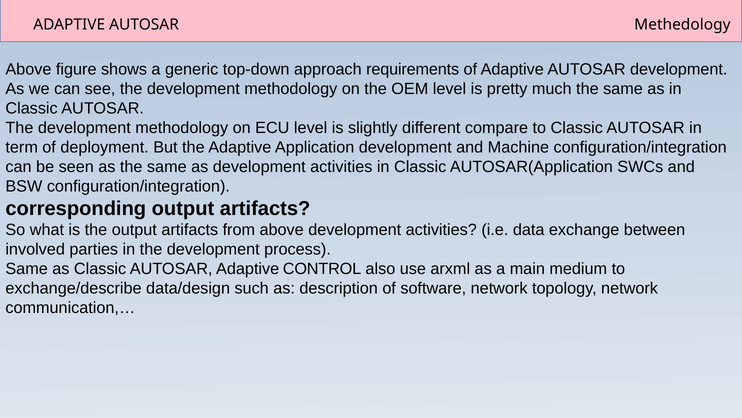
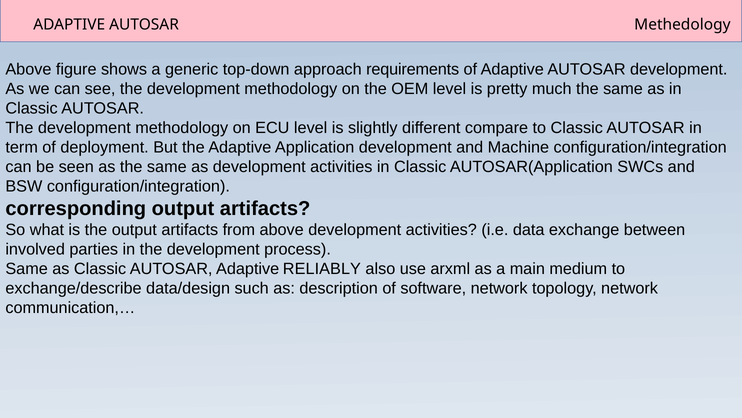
CONTROL: CONTROL -> RELIABLY
